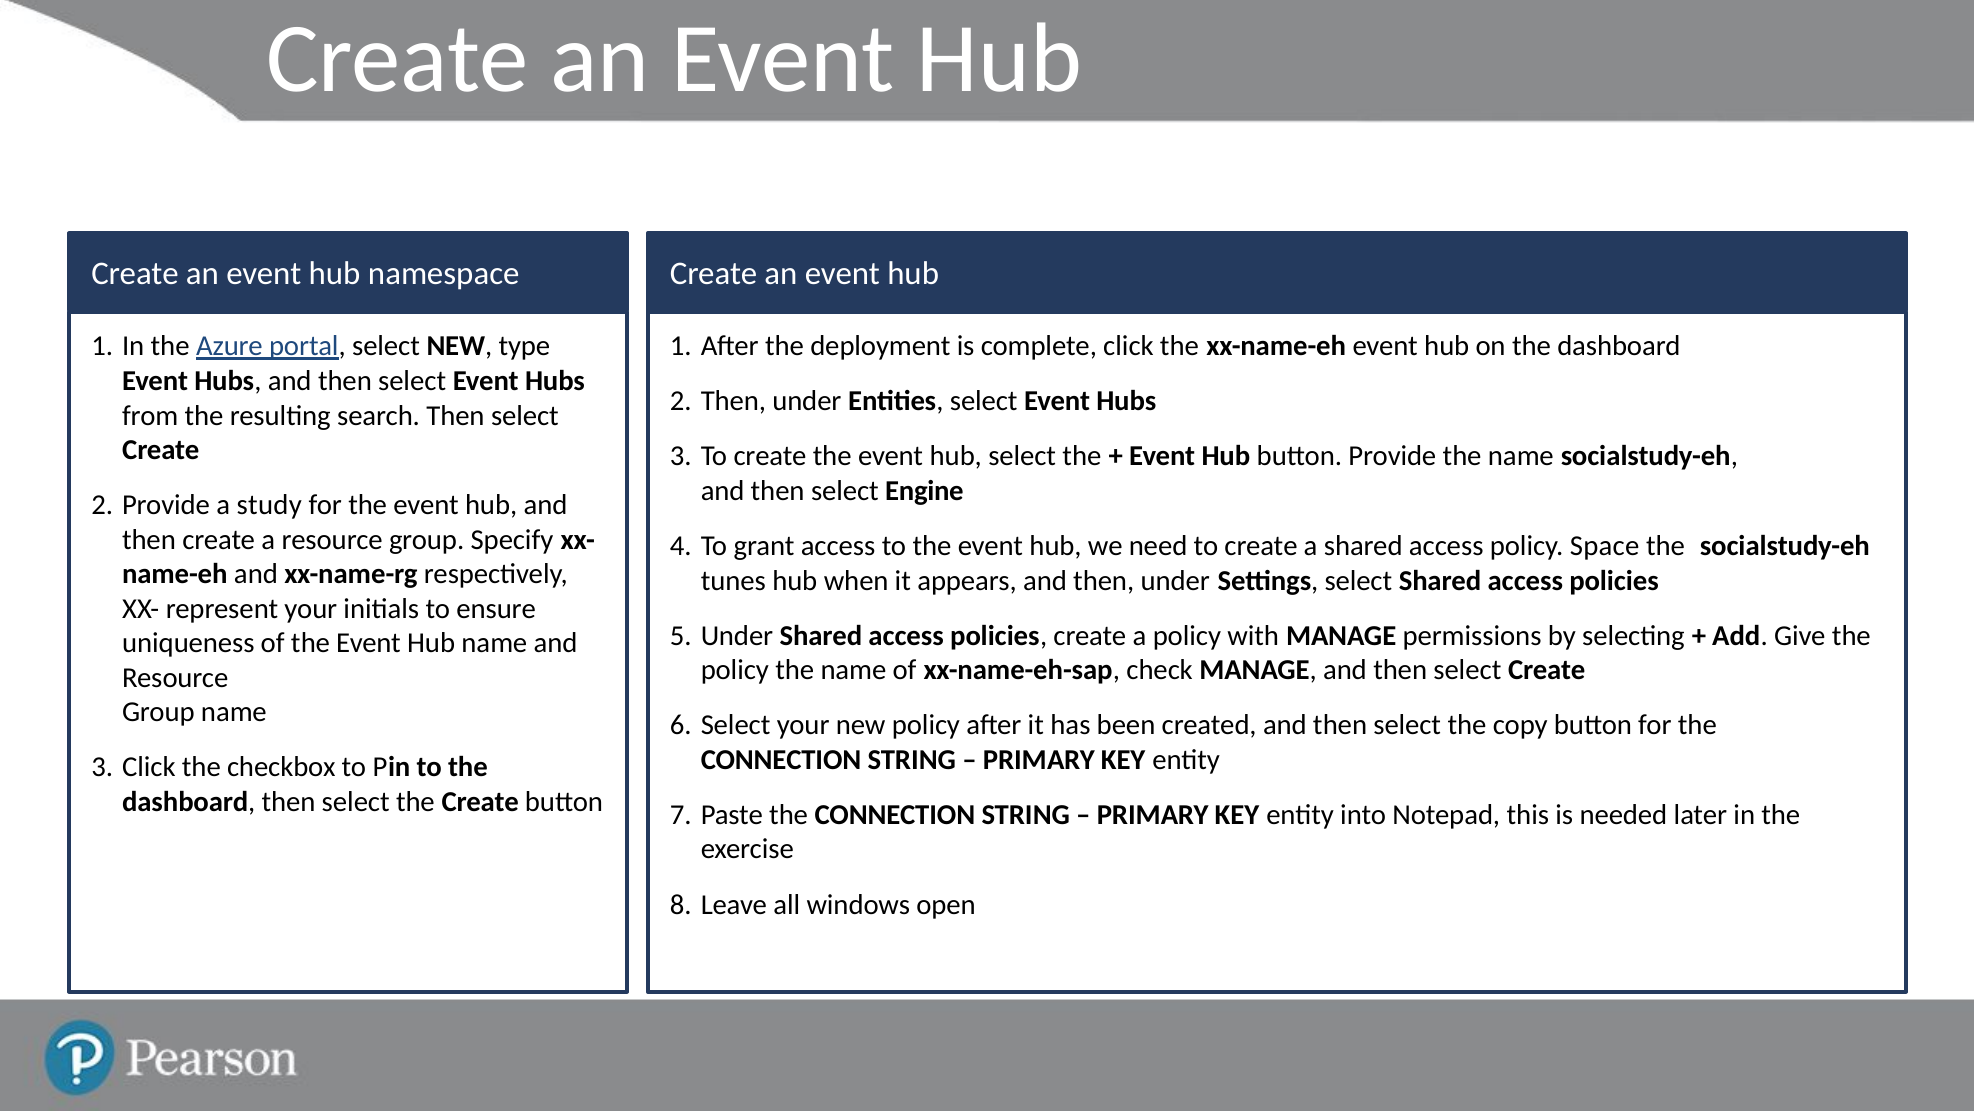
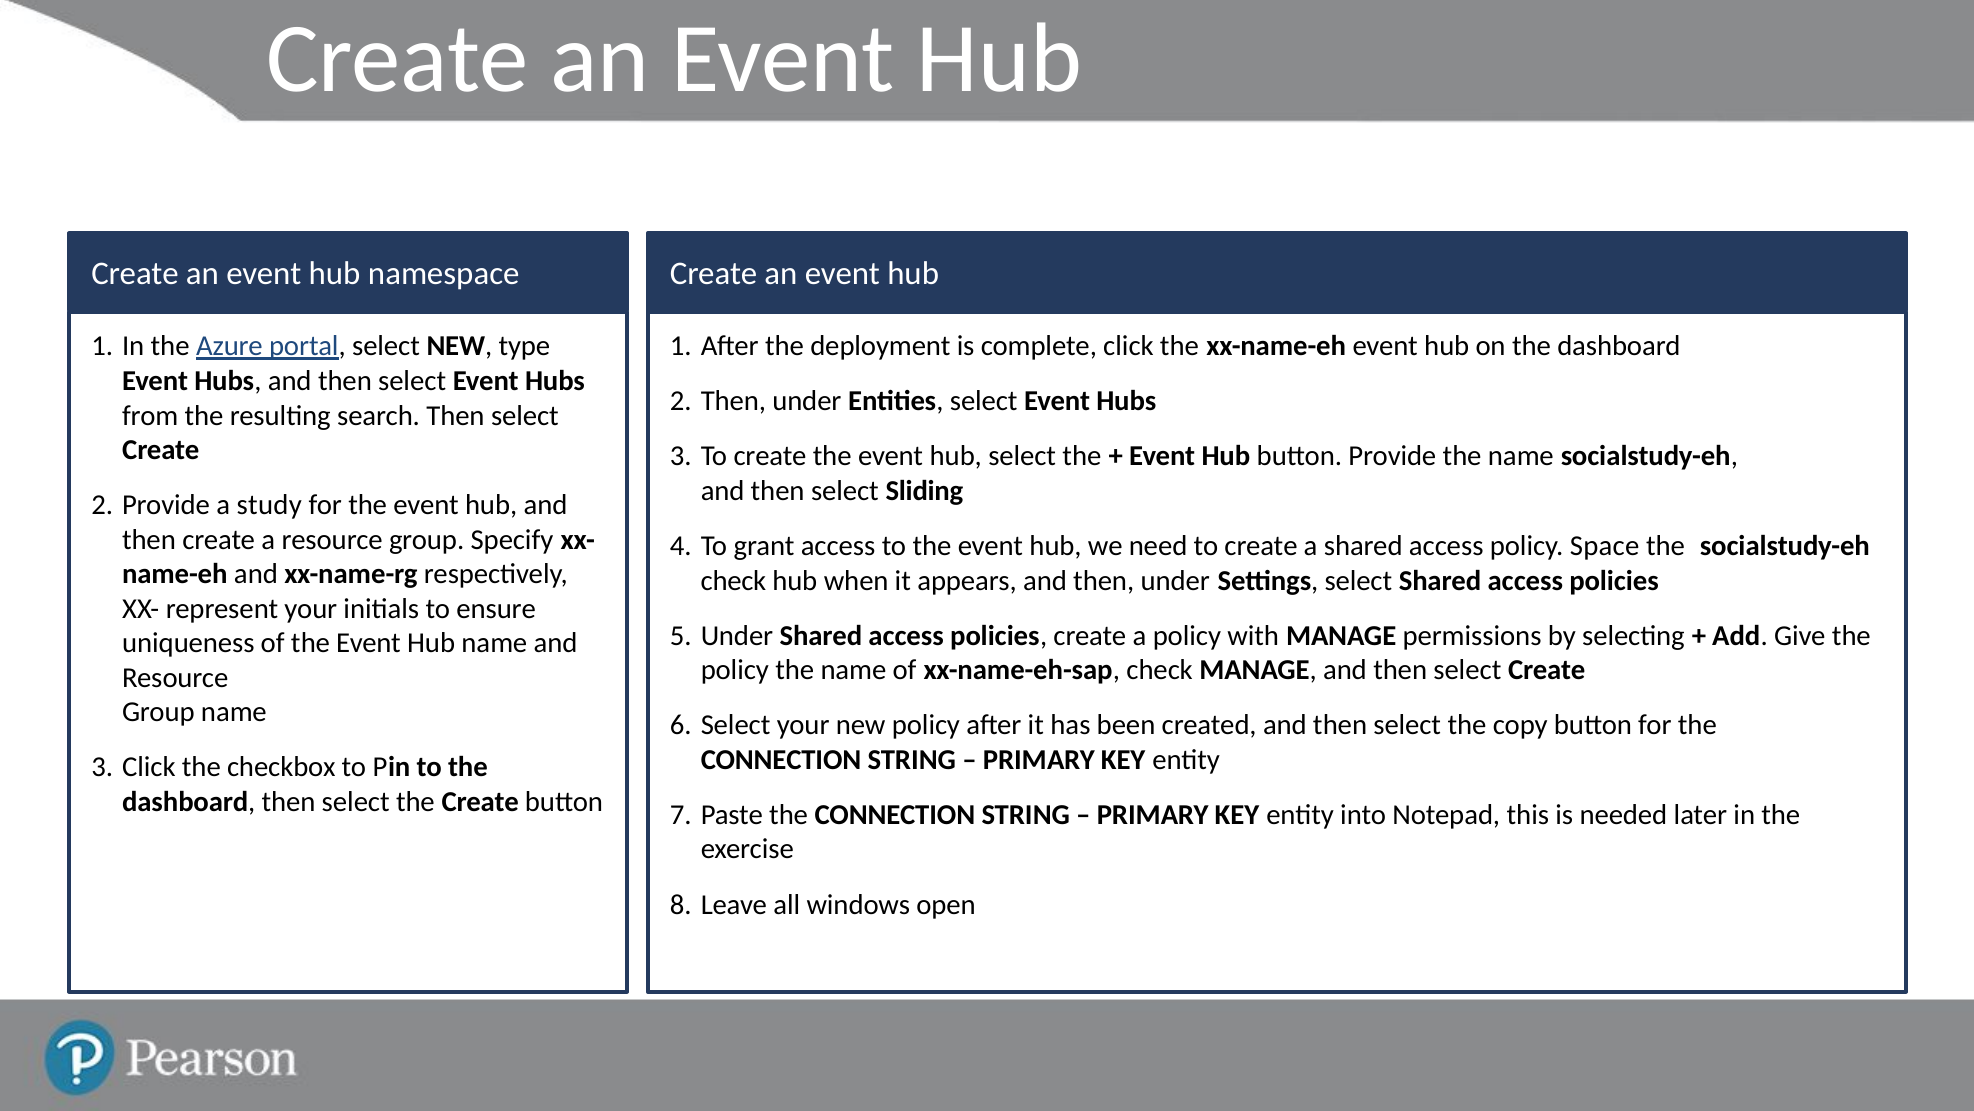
Engine: Engine -> Sliding
tunes at (733, 580): tunes -> check
